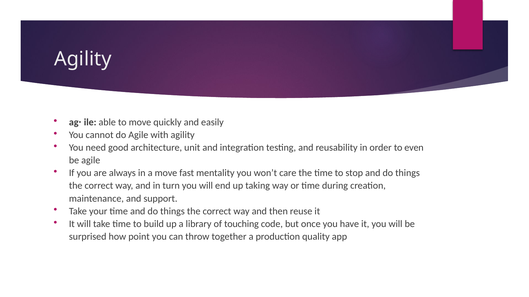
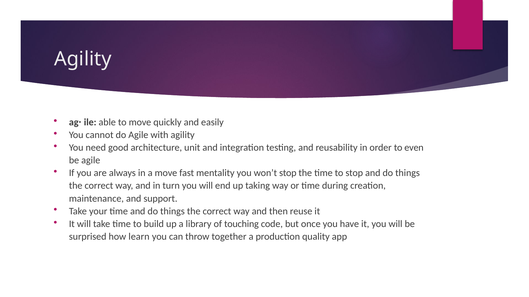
won’t care: care -> stop
point: point -> learn
